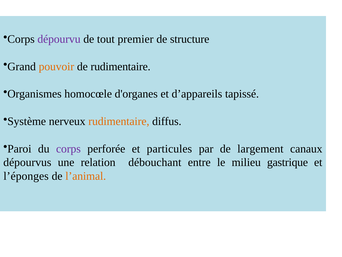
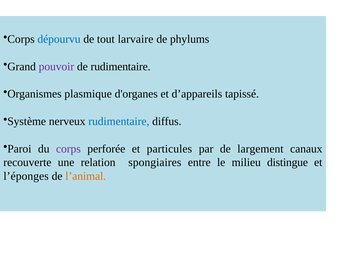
dépourvu colour: purple -> blue
premier: premier -> larvaire
structure: structure -> phylums
pouvoir colour: orange -> purple
homocœle: homocœle -> plasmique
rudimentaire at (119, 121) colour: orange -> blue
dépourvus: dépourvus -> recouverte
débouchant: débouchant -> spongiaires
gastrique: gastrique -> distingue
